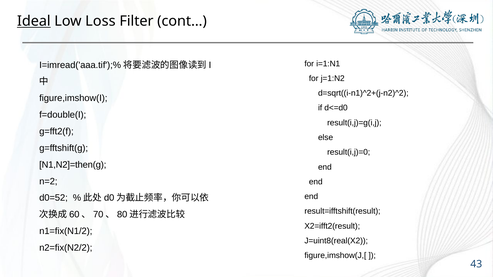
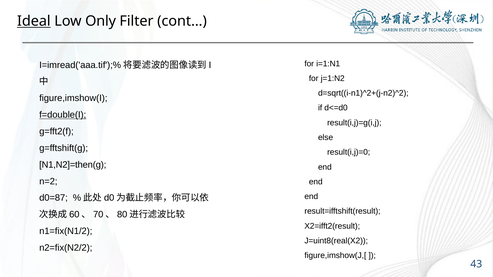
Loss: Loss -> Only
f=double(I underline: none -> present
d0=52: d0=52 -> d0=87
